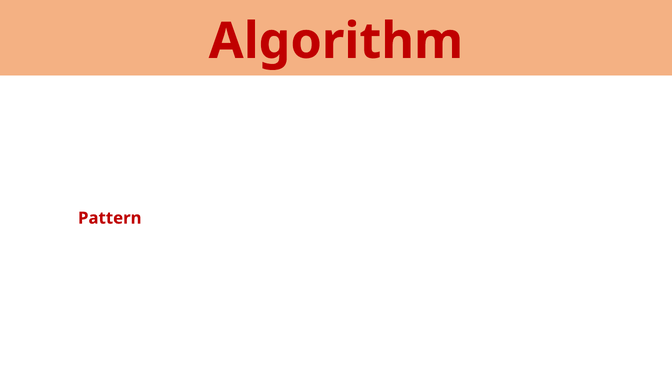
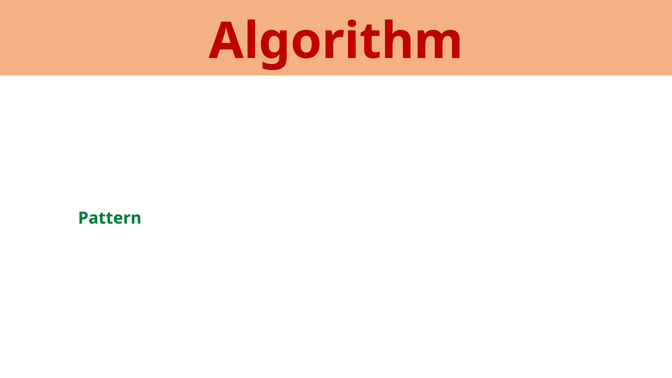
Pattern colour: red -> green
